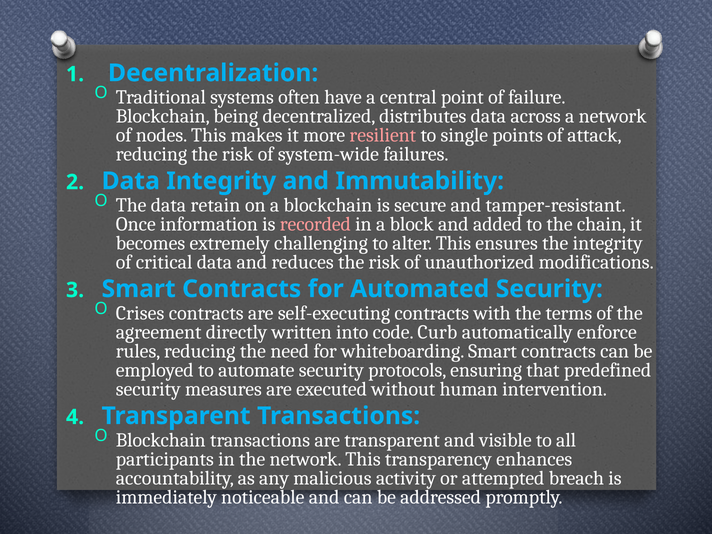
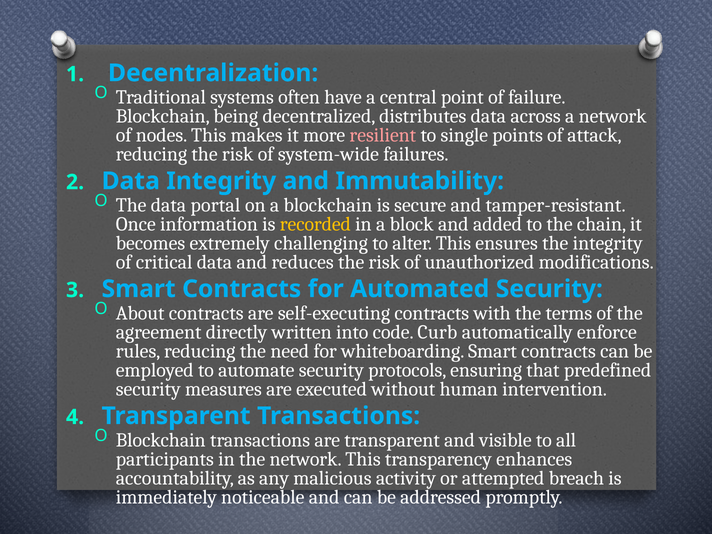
retain: retain -> portal
recorded colour: pink -> yellow
Crises: Crises -> About
